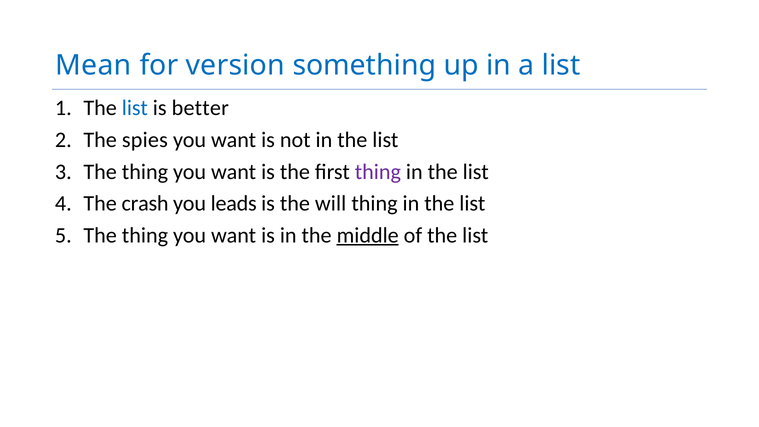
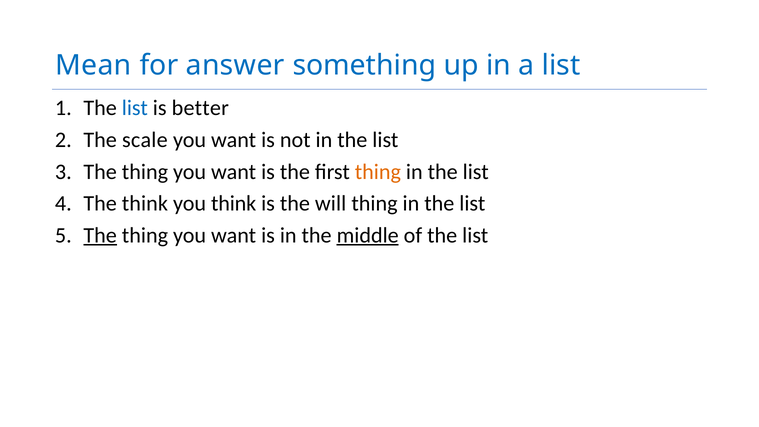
version: version -> answer
spies: spies -> scale
thing at (378, 172) colour: purple -> orange
The crash: crash -> think
you leads: leads -> think
The at (100, 235) underline: none -> present
